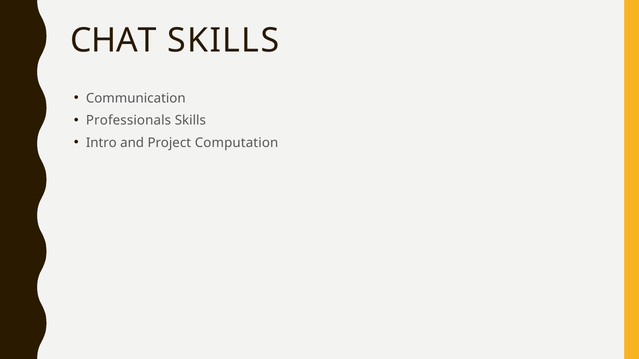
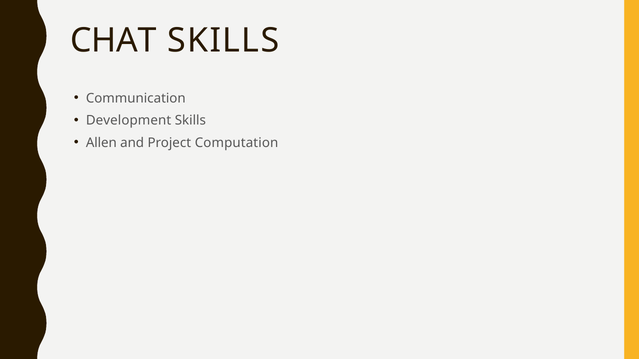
Professionals: Professionals -> Development
Intro: Intro -> Allen
